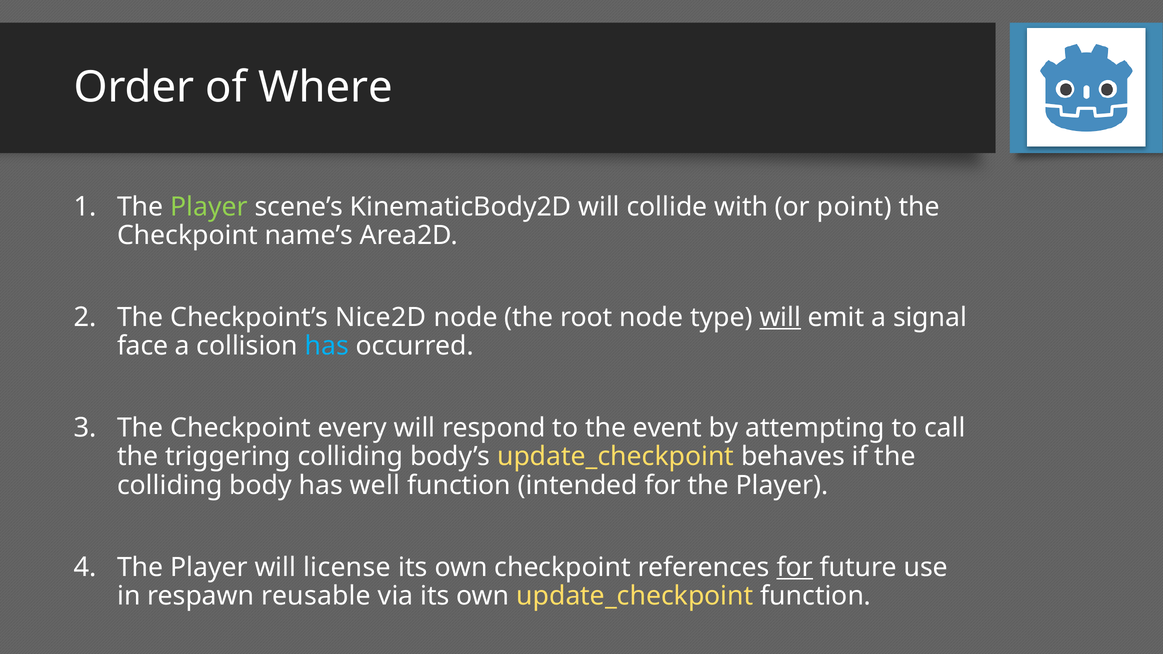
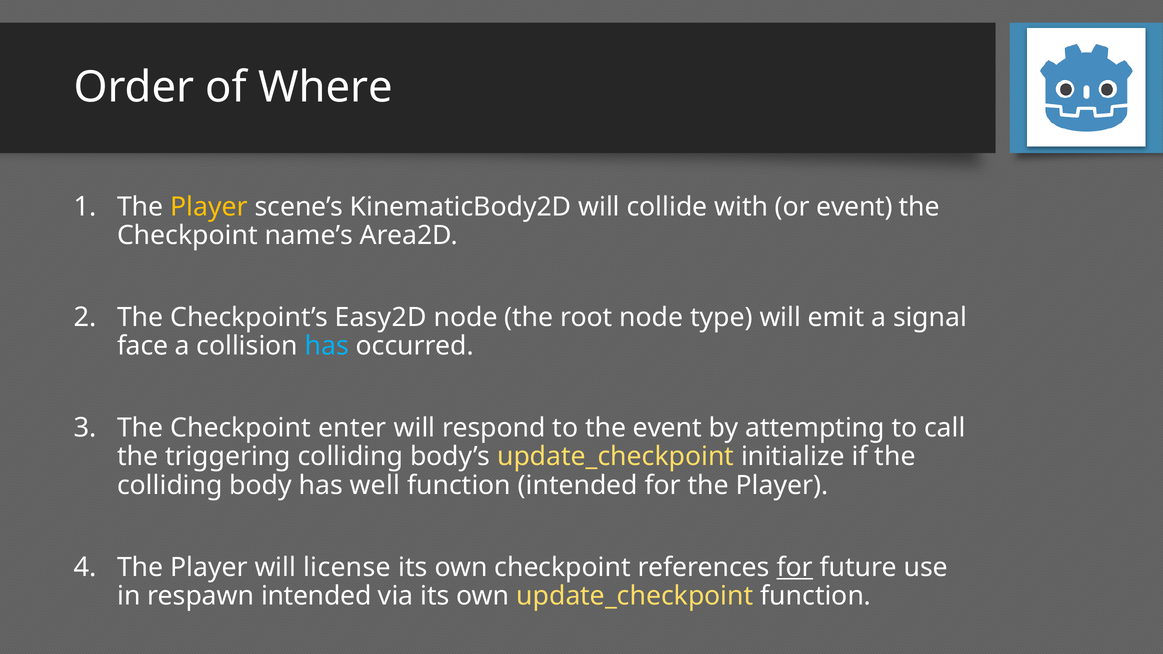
Player at (209, 207) colour: light green -> yellow
or point: point -> event
Nice2D: Nice2D -> Easy2D
will at (780, 318) underline: present -> none
every: every -> enter
behaves: behaves -> initialize
respawn reusable: reusable -> intended
